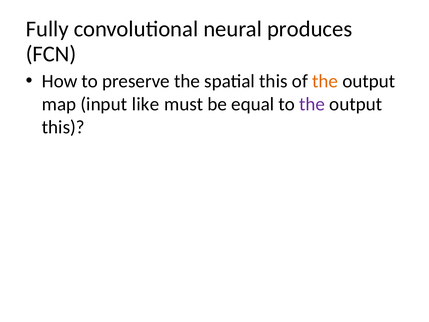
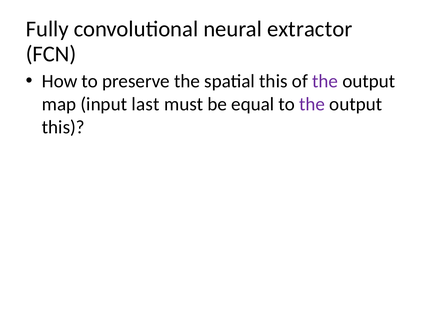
produces: produces -> extractor
the at (325, 81) colour: orange -> purple
like: like -> last
